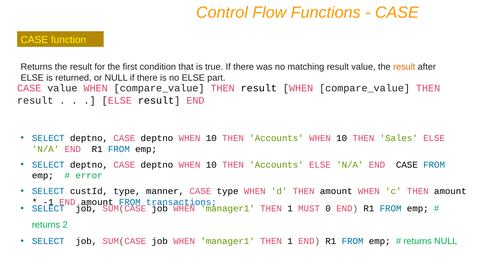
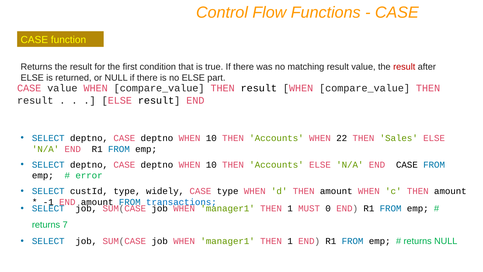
result at (404, 67) colour: orange -> red
Accounts WHEN 10: 10 -> 22
manner: manner -> widely
2: 2 -> 7
